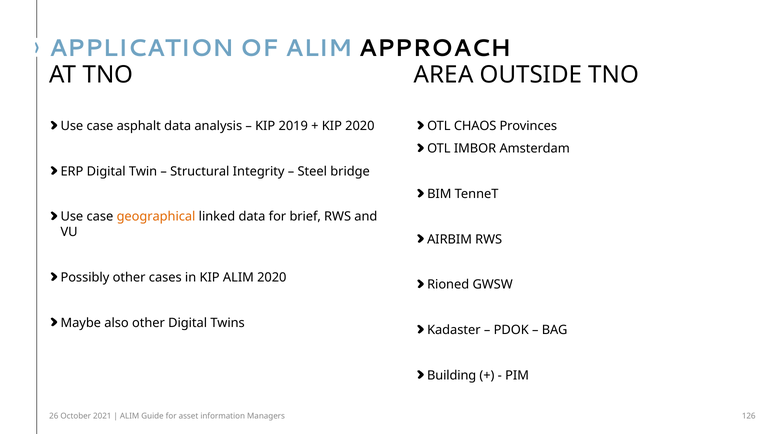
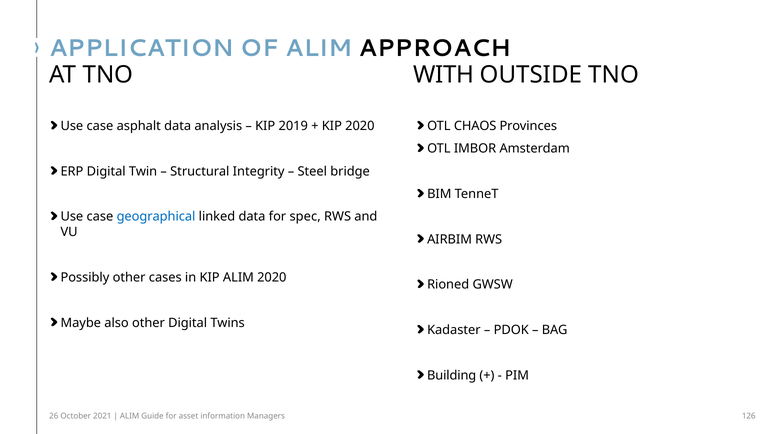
AREA: AREA -> WITH
geographical colour: orange -> blue
brief: brief -> spec
